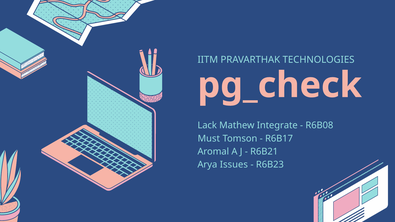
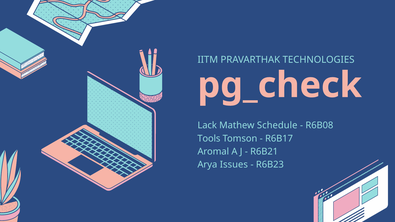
Integrate: Integrate -> Schedule
Must: Must -> Tools
